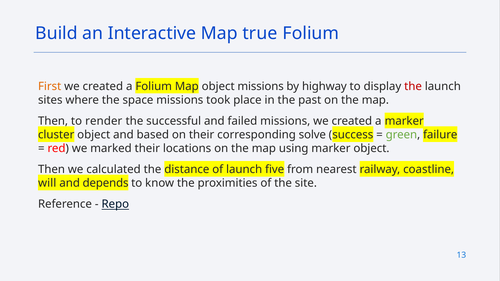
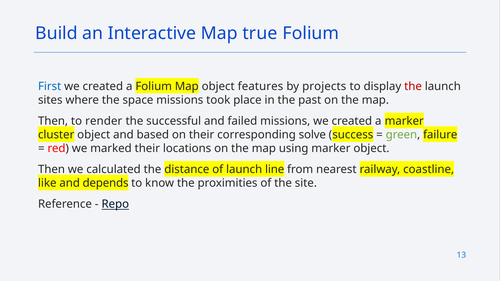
First colour: orange -> blue
object missions: missions -> features
highway: highway -> projects
five: five -> line
will: will -> like
